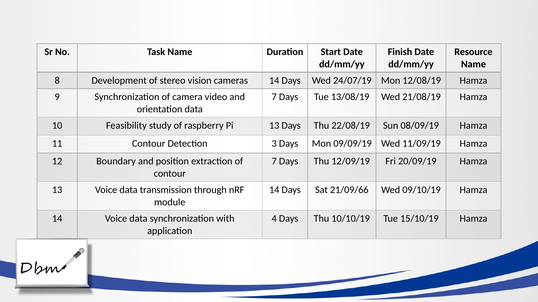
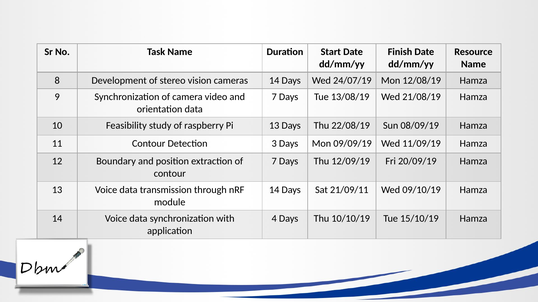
21/09/66: 21/09/66 -> 21/09/11
